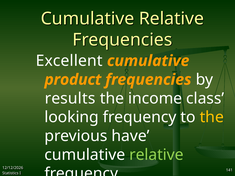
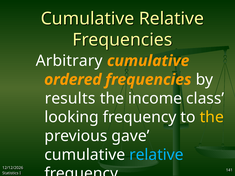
Excellent: Excellent -> Arbitrary
product: product -> ordered
have: have -> gave
relative at (156, 155) colour: light green -> light blue
